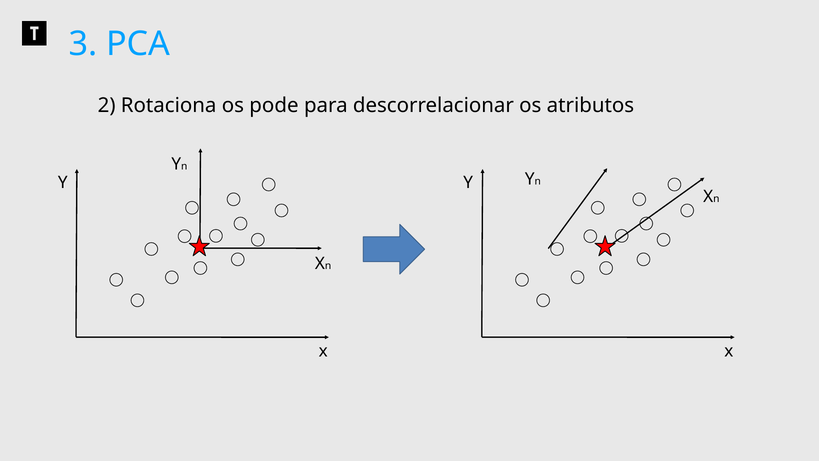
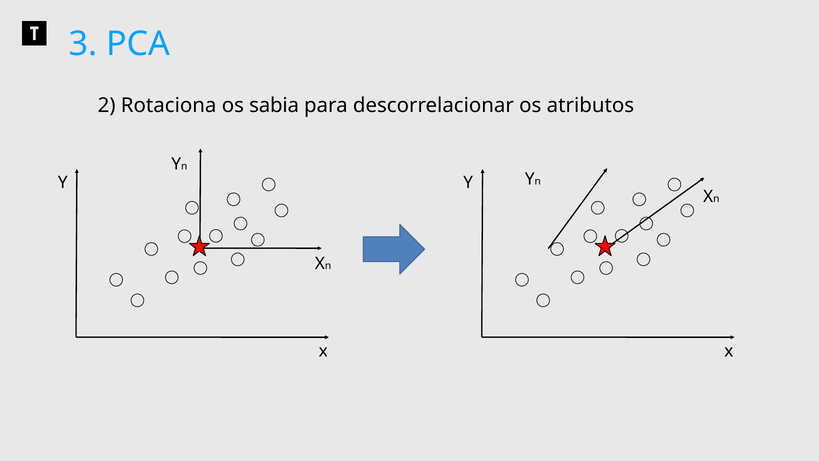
pode: pode -> sabia
